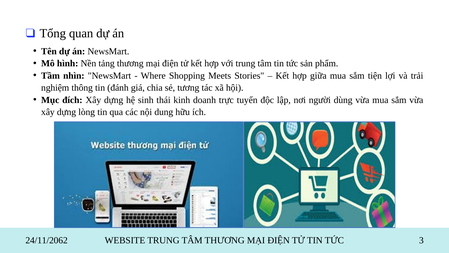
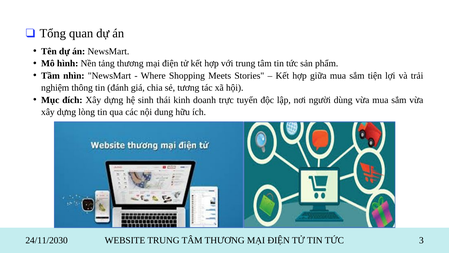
24/11/2062: 24/11/2062 -> 24/11/2030
